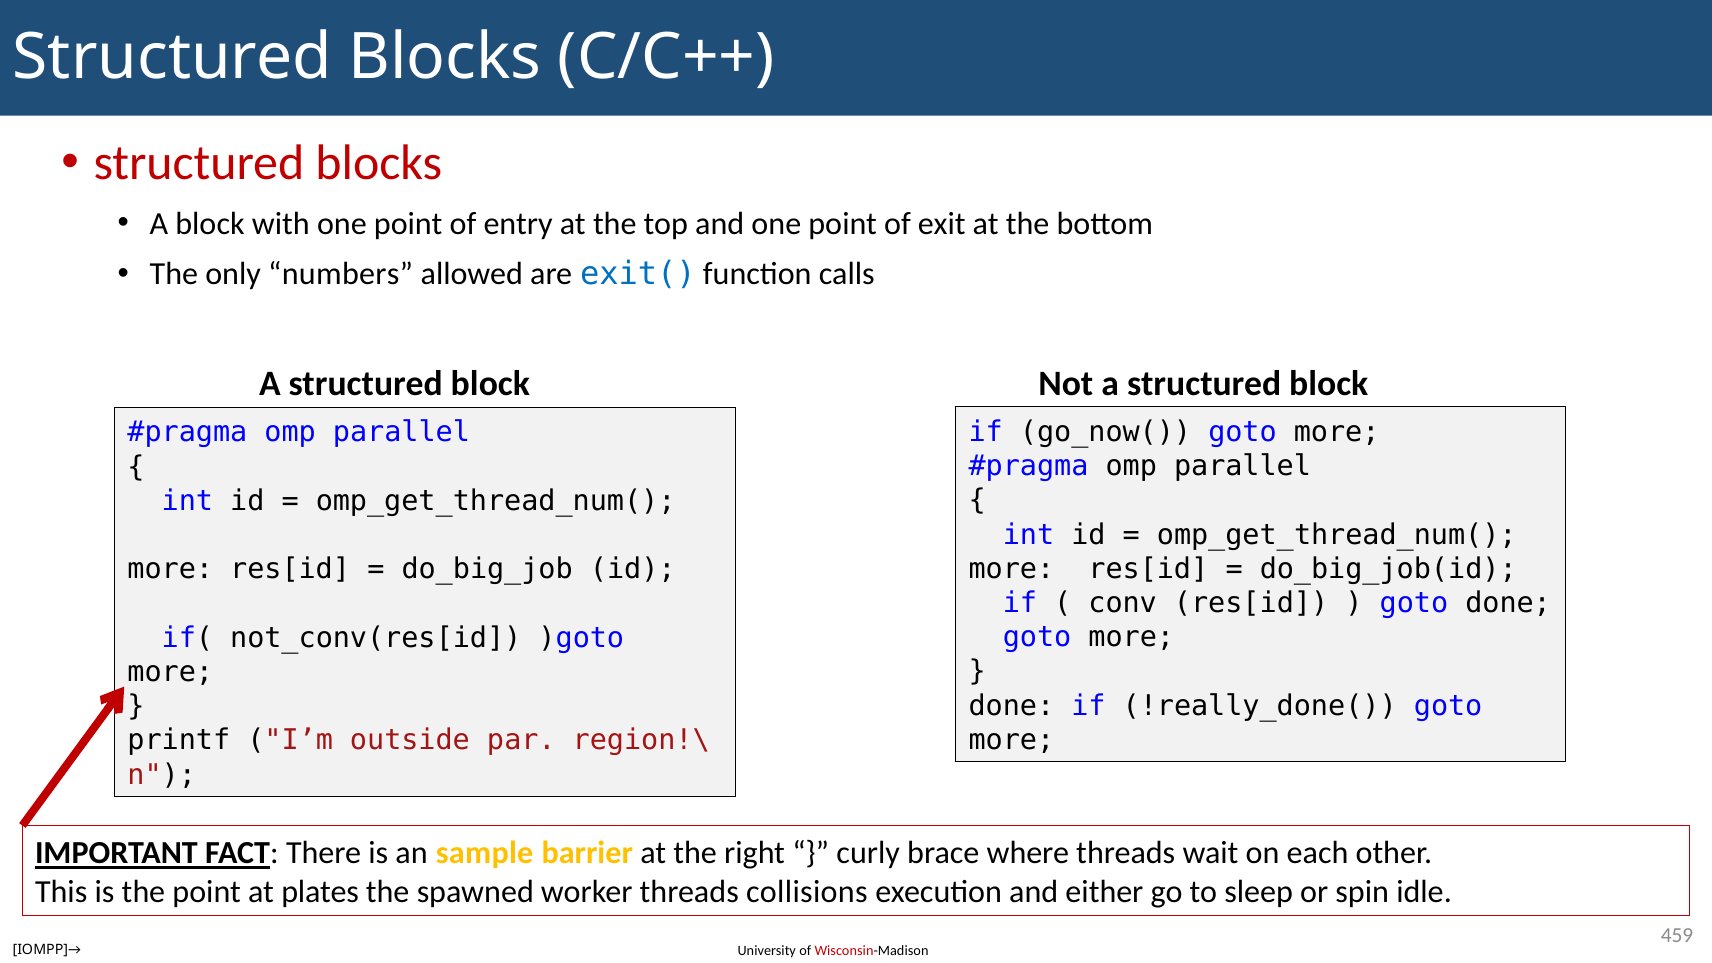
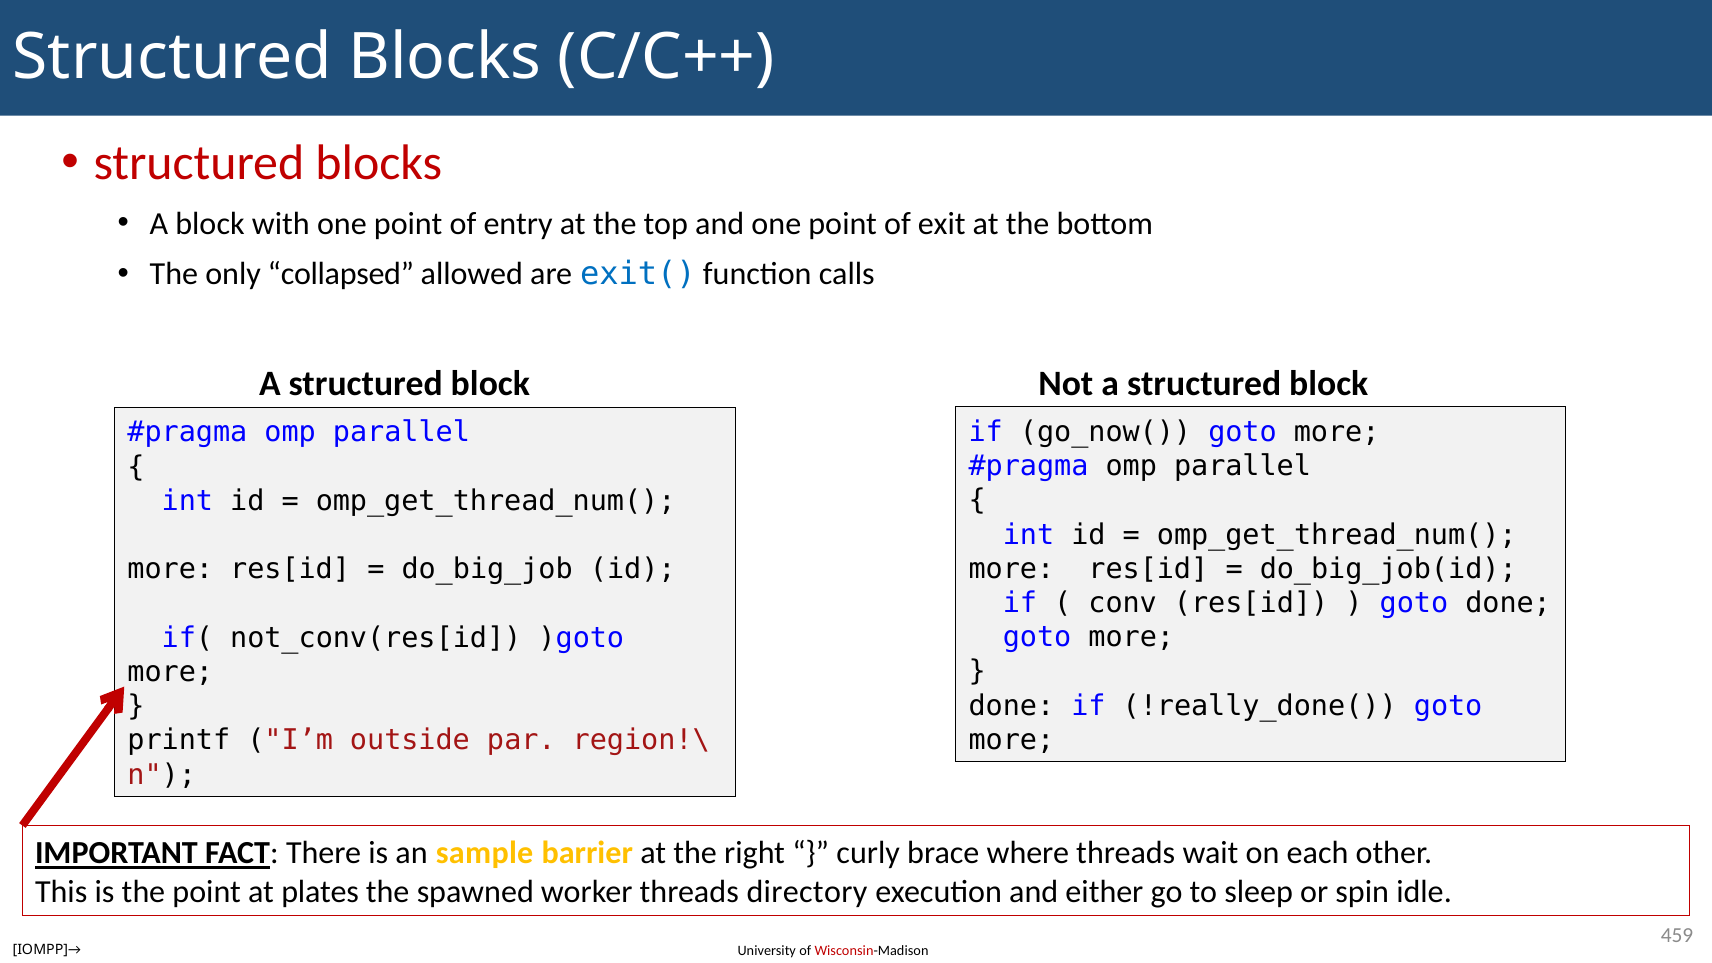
numbers: numbers -> collapsed
collisions: collisions -> directory
